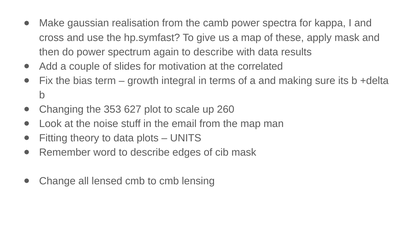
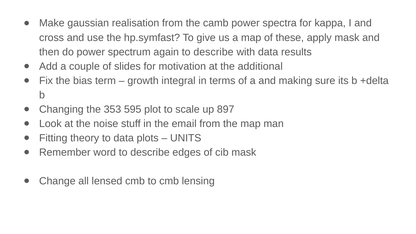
correlated: correlated -> additional
627: 627 -> 595
260: 260 -> 897
